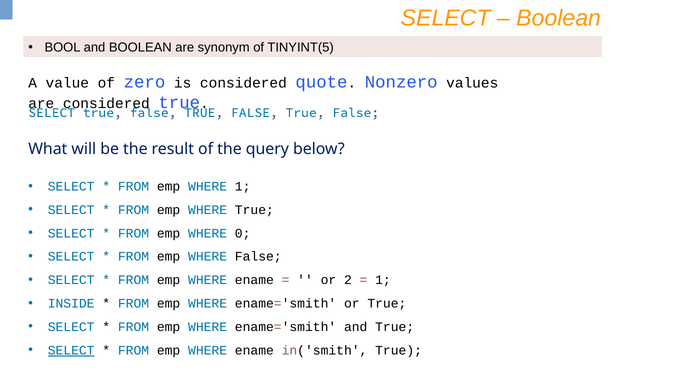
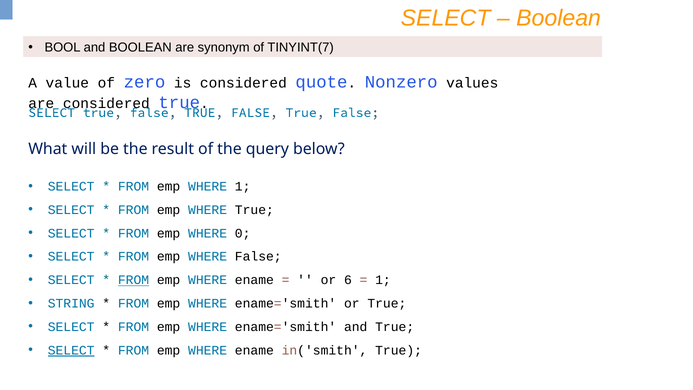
TINYINT(5: TINYINT(5 -> TINYINT(7
FROM at (134, 280) underline: none -> present
2: 2 -> 6
INSIDE: INSIDE -> STRING
